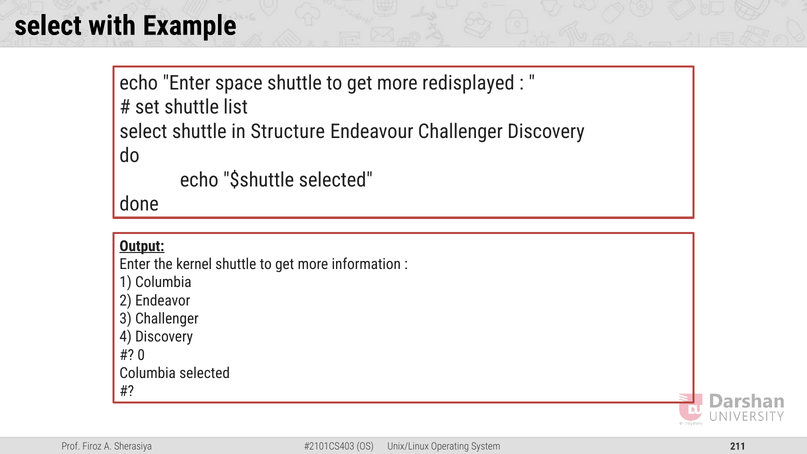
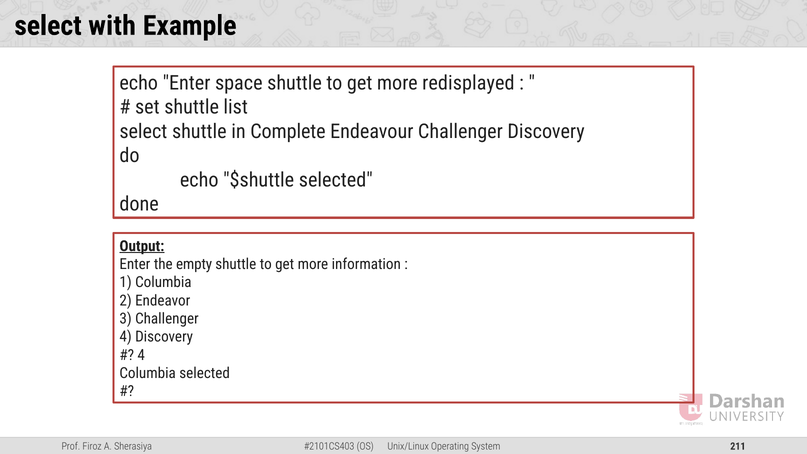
Structure: Structure -> Complete
kernel: kernel -> empty
0 at (141, 355): 0 -> 4
